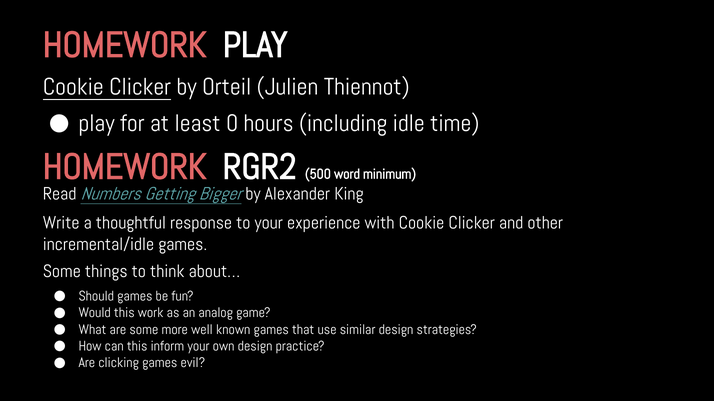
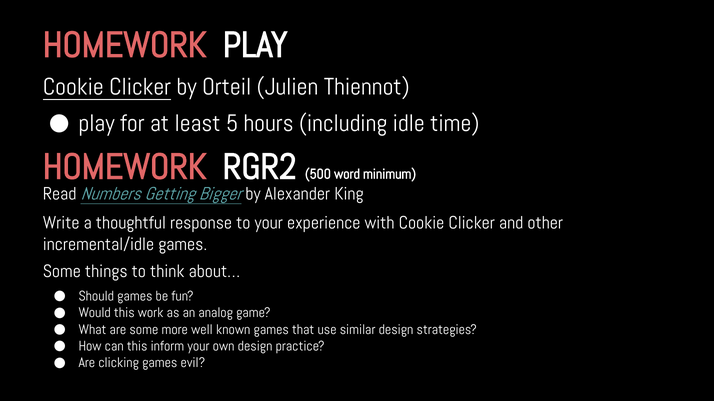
0: 0 -> 5
